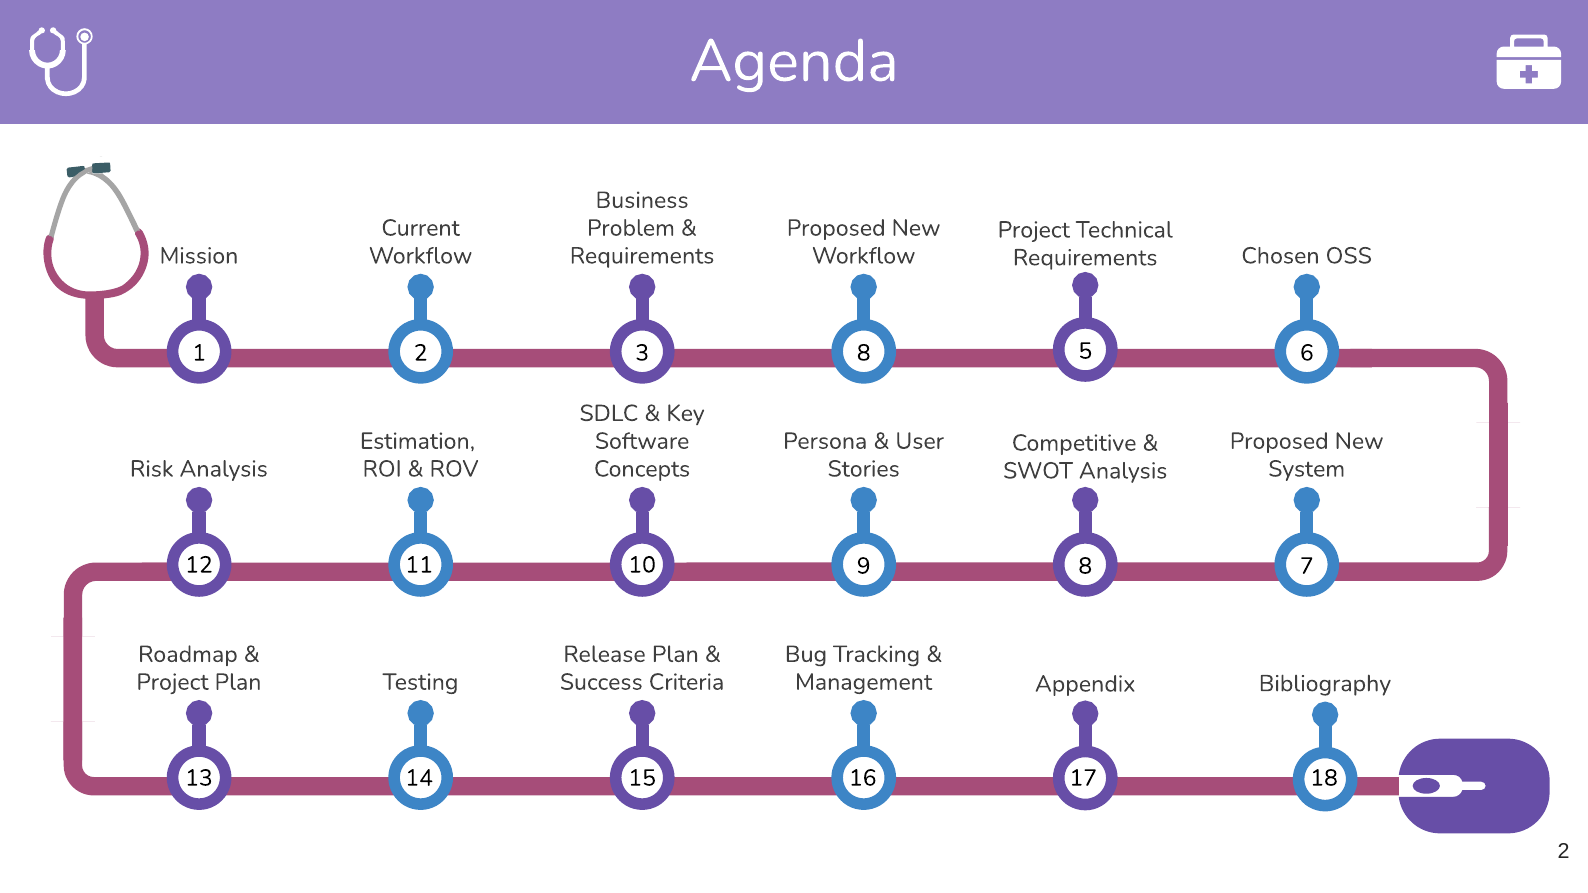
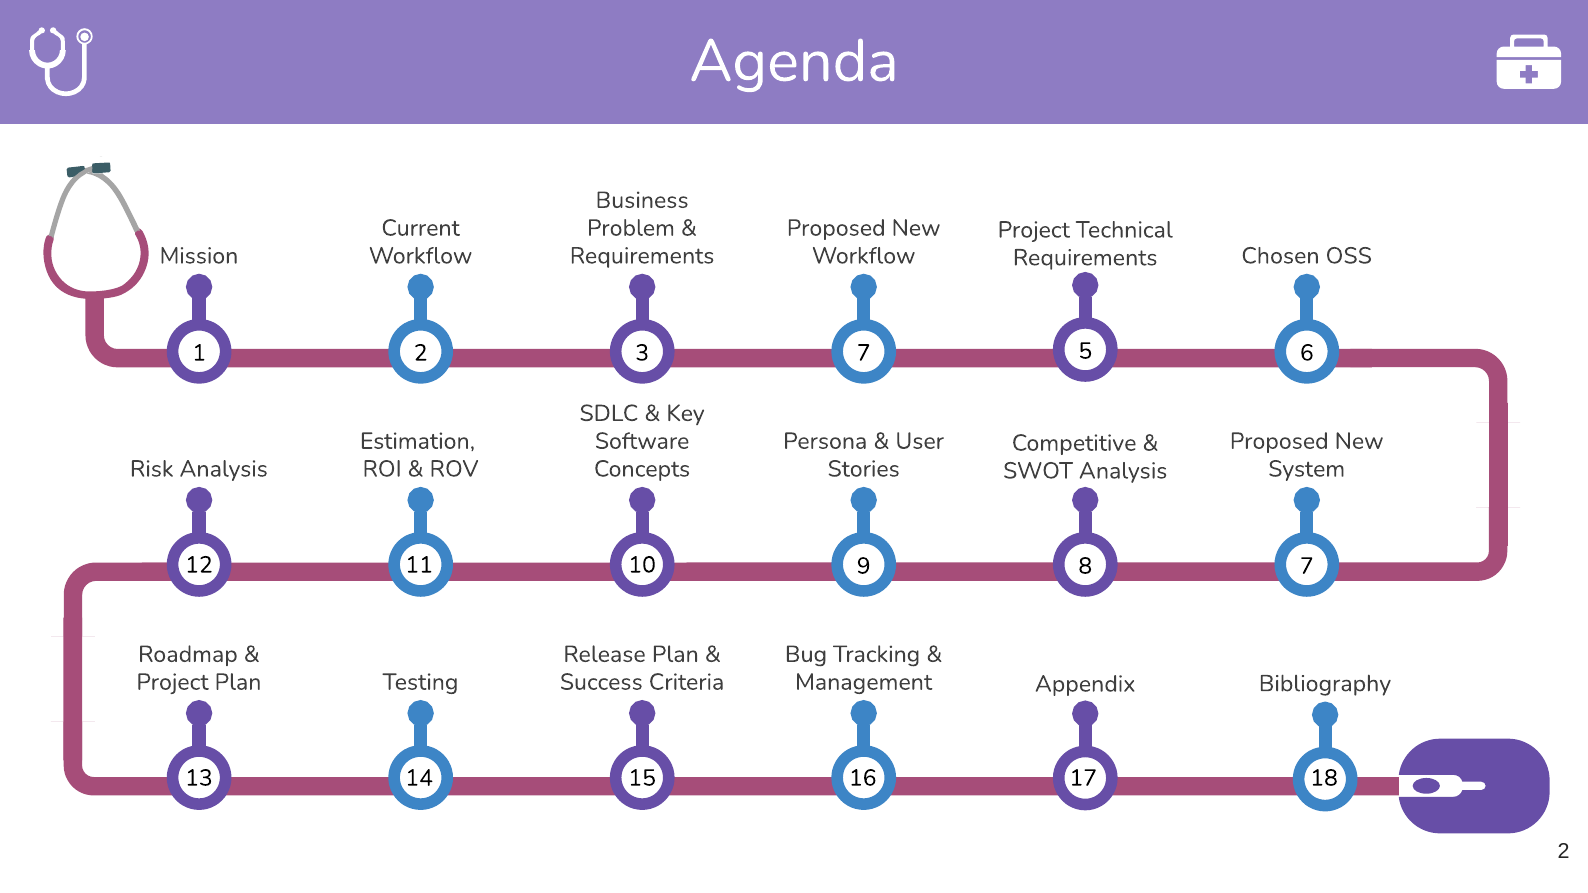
3 8: 8 -> 7
